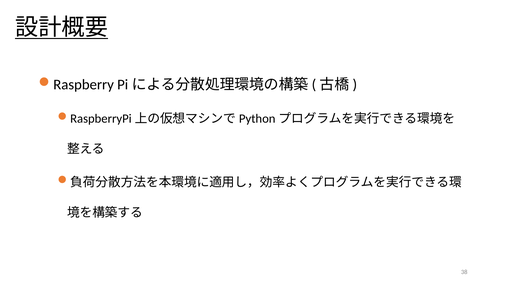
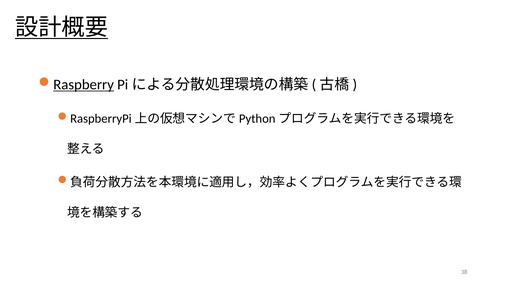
Raspberry underline: none -> present
